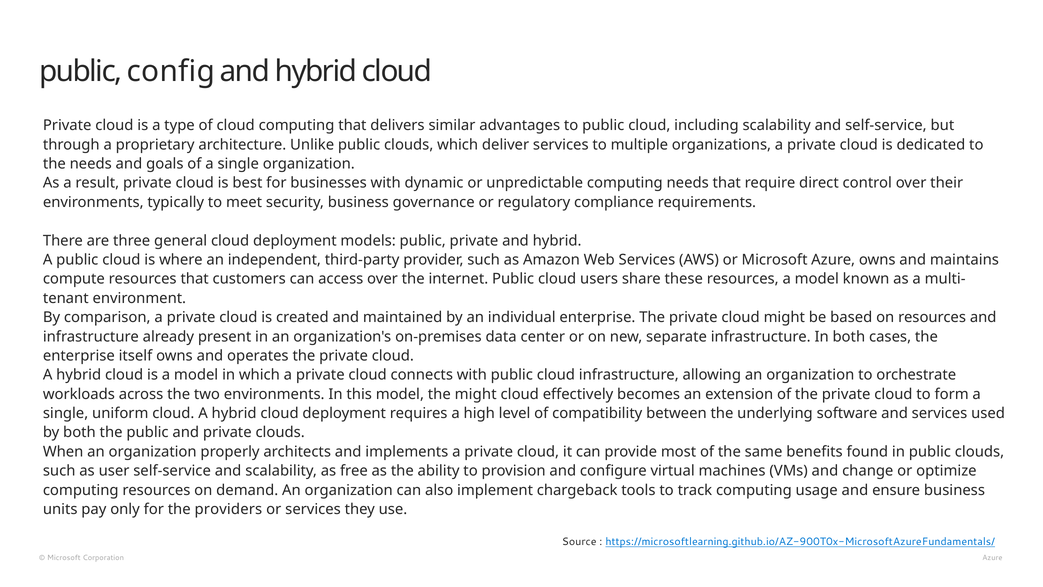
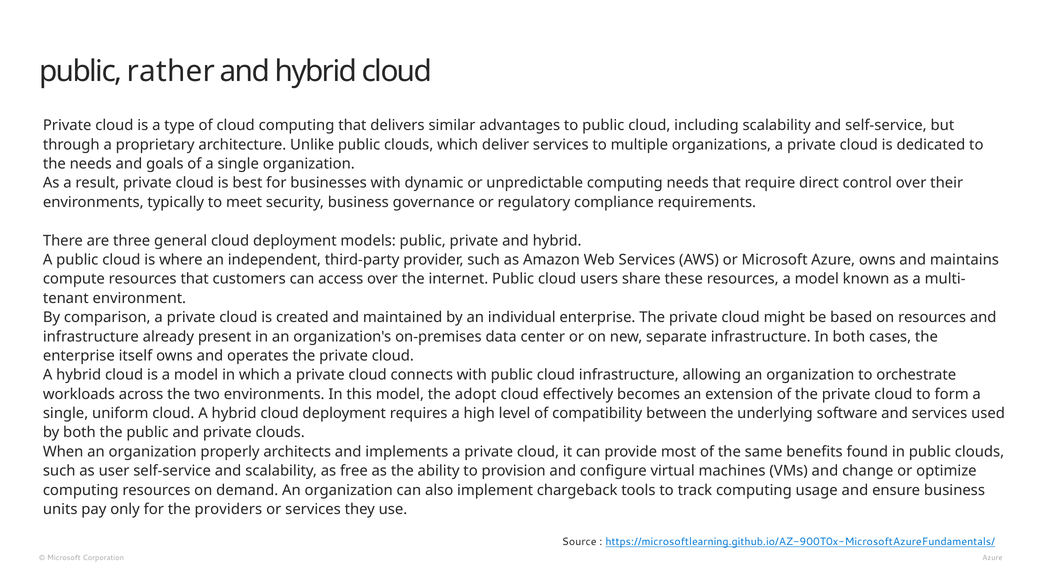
config: config -> rather
the might: might -> adopt
